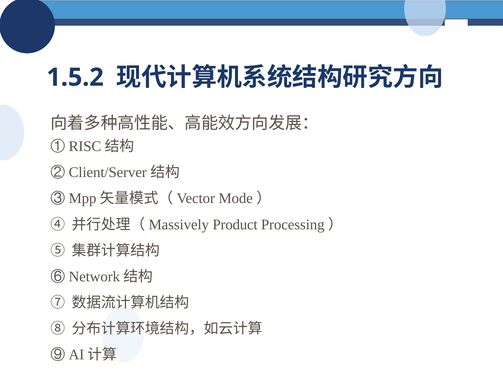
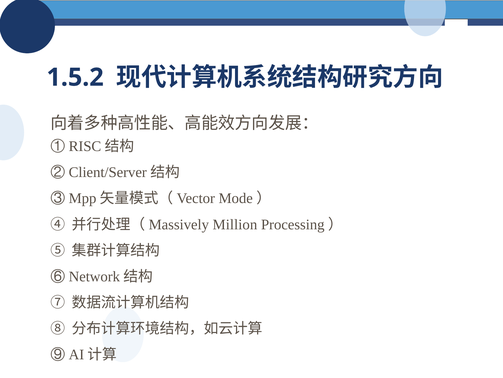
Product: Product -> Million
